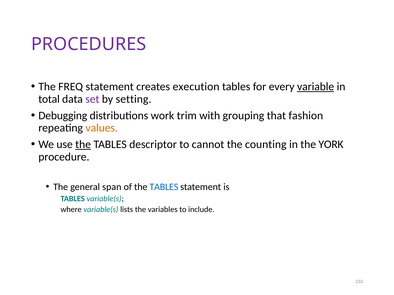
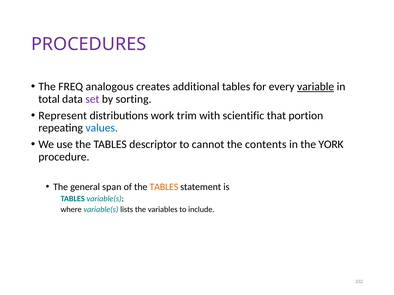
FREQ statement: statement -> analogous
execution: execution -> additional
setting: setting -> sorting
Debugging: Debugging -> Represent
grouping: grouping -> scientific
fashion: fashion -> portion
values colour: orange -> blue
the at (83, 145) underline: present -> none
counting: counting -> contents
TABLES at (164, 187) colour: blue -> orange
